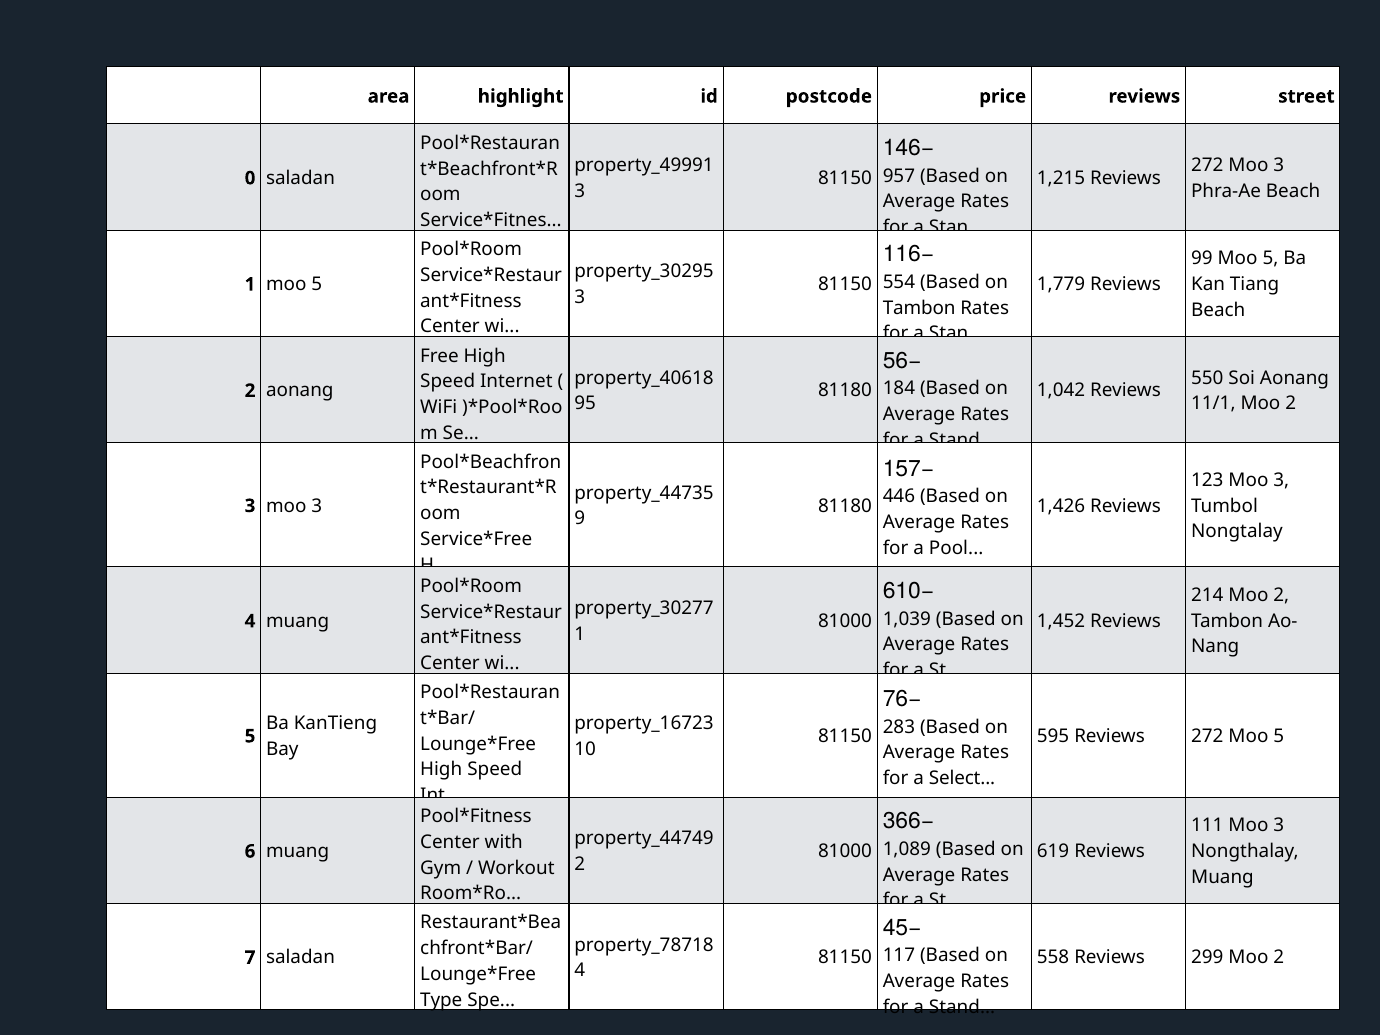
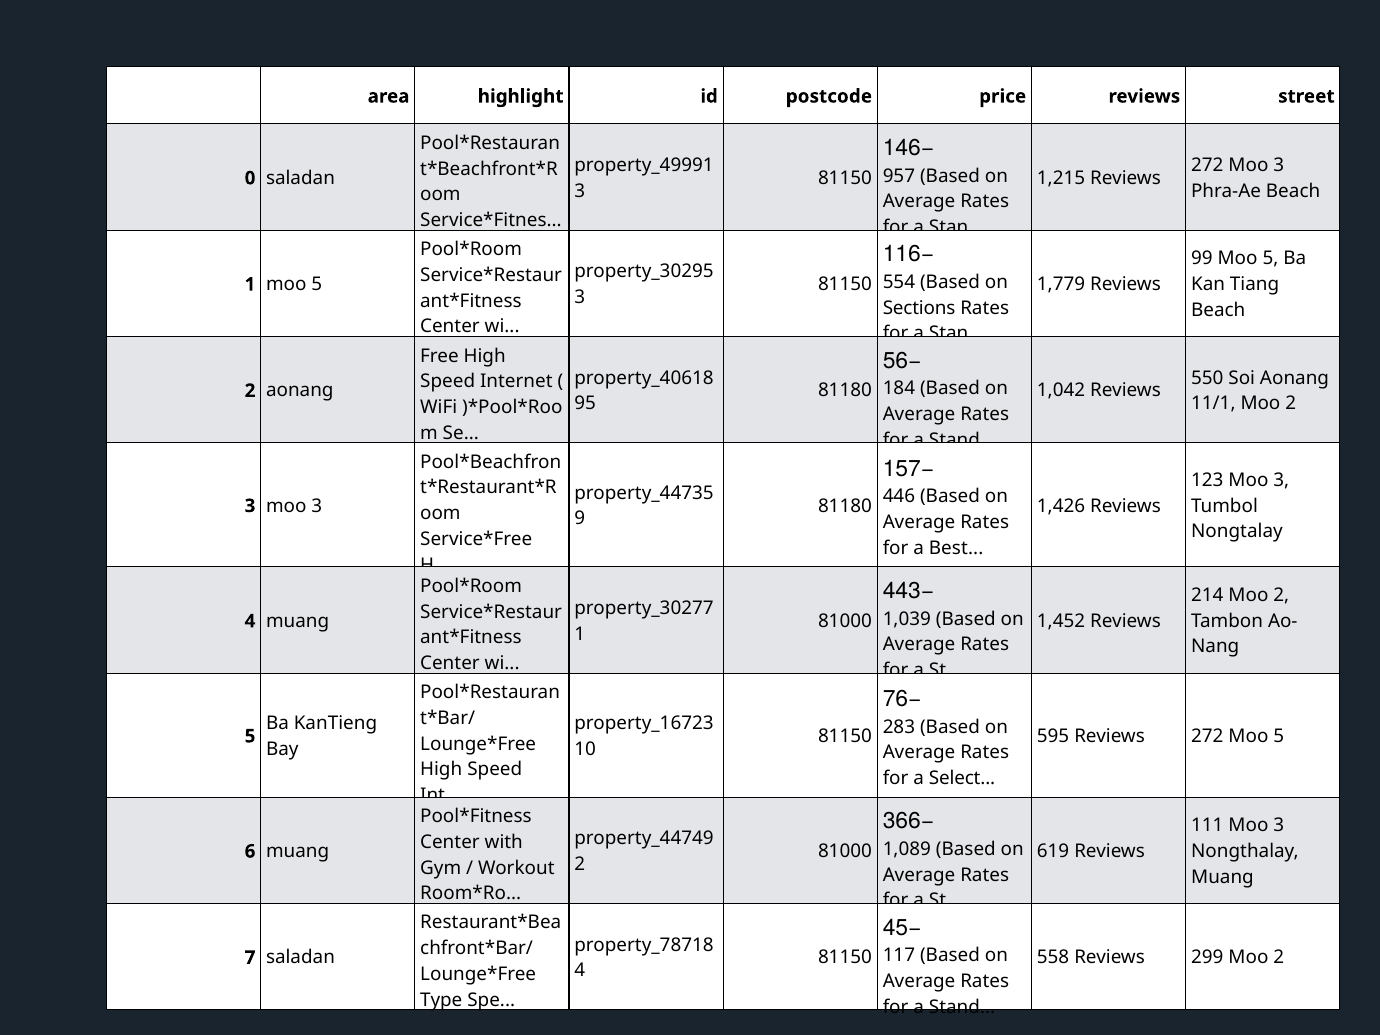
Tambon at (919, 308): Tambon -> Sections
Pool: Pool -> Best
610−: 610− -> 443−
